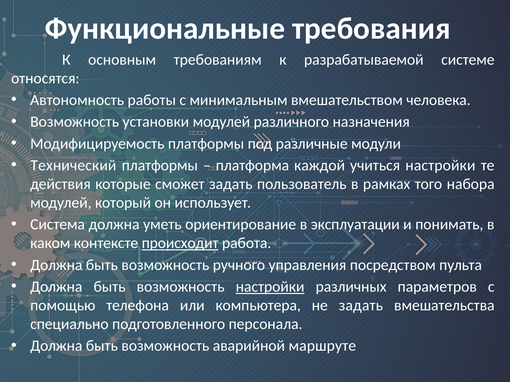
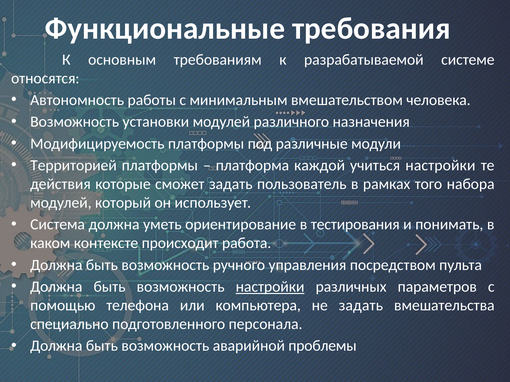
Технический: Технический -> Территорией
эксплуатации: эксплуатации -> тестирования
происходит underline: present -> none
маршруте: маршруте -> проблемы
